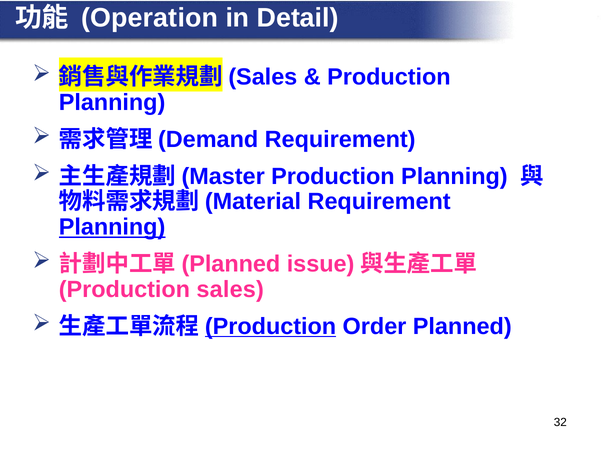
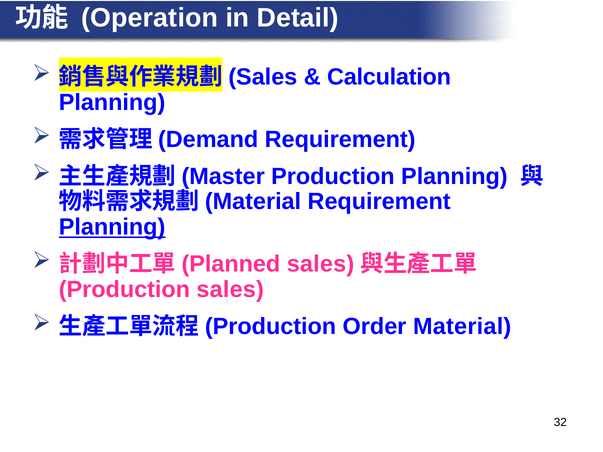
Production at (389, 77): Production -> Calculation
issue at (321, 264): issue -> sales
Production at (271, 327) underline: present -> none
Order Planned: Planned -> Material
